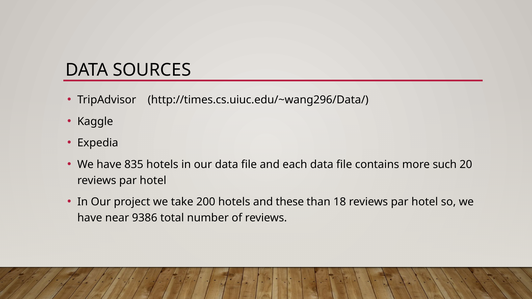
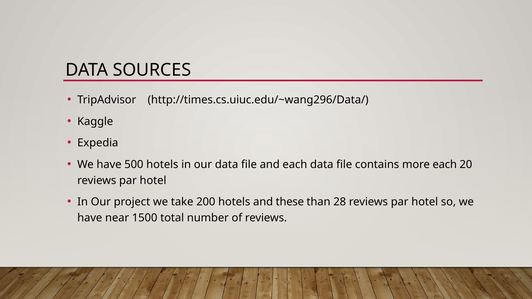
835: 835 -> 500
more such: such -> each
18: 18 -> 28
9386: 9386 -> 1500
